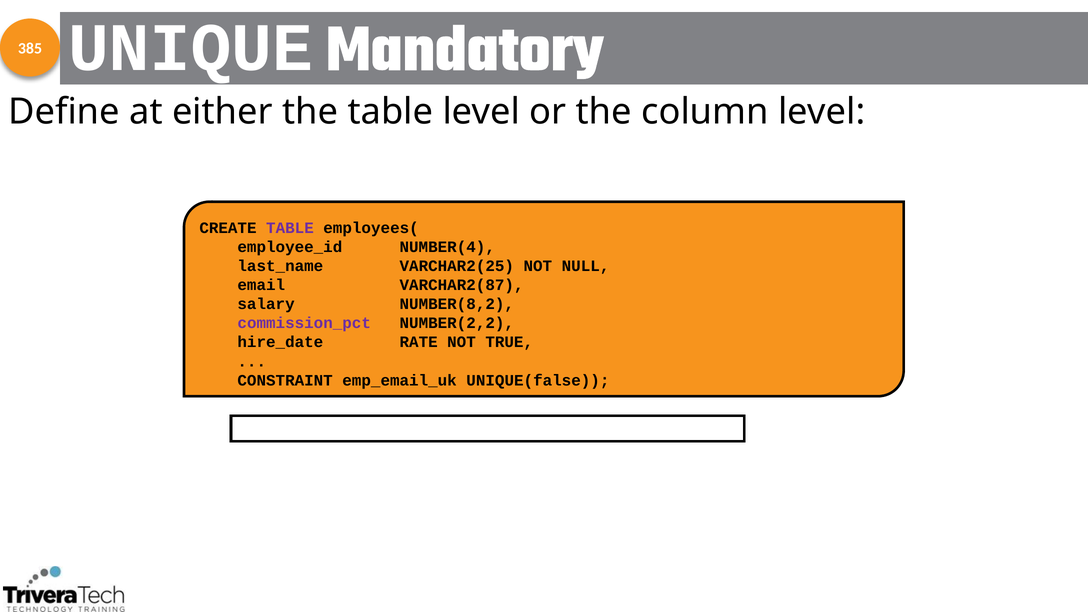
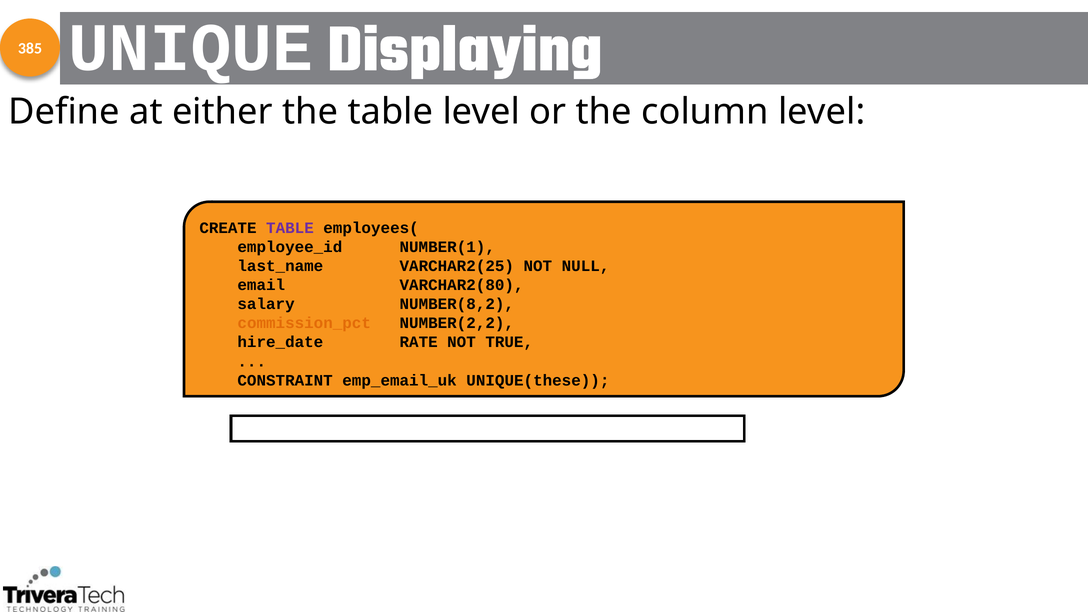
Mandatory: Mandatory -> Displaying
NUMBER(4: NUMBER(4 -> NUMBER(1
VARCHAR2(87: VARCHAR2(87 -> VARCHAR2(80
commission_pct colour: purple -> orange
UNIQUE(false: UNIQUE(false -> UNIQUE(these
